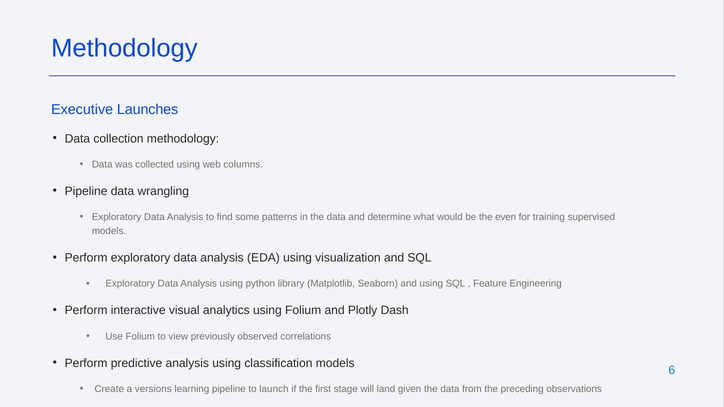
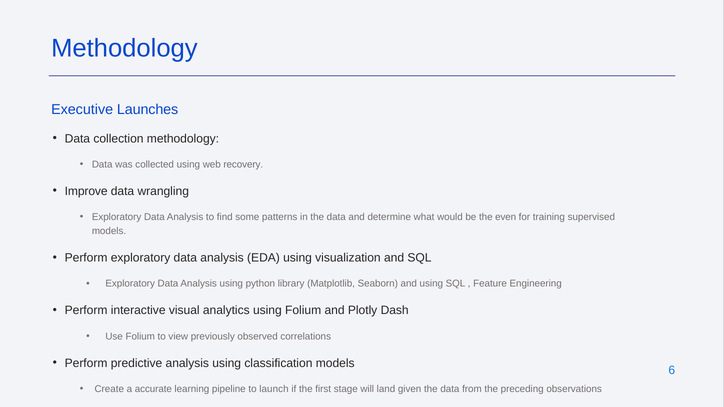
columns: columns -> recovery
Pipeline at (86, 191): Pipeline -> Improve
versions: versions -> accurate
